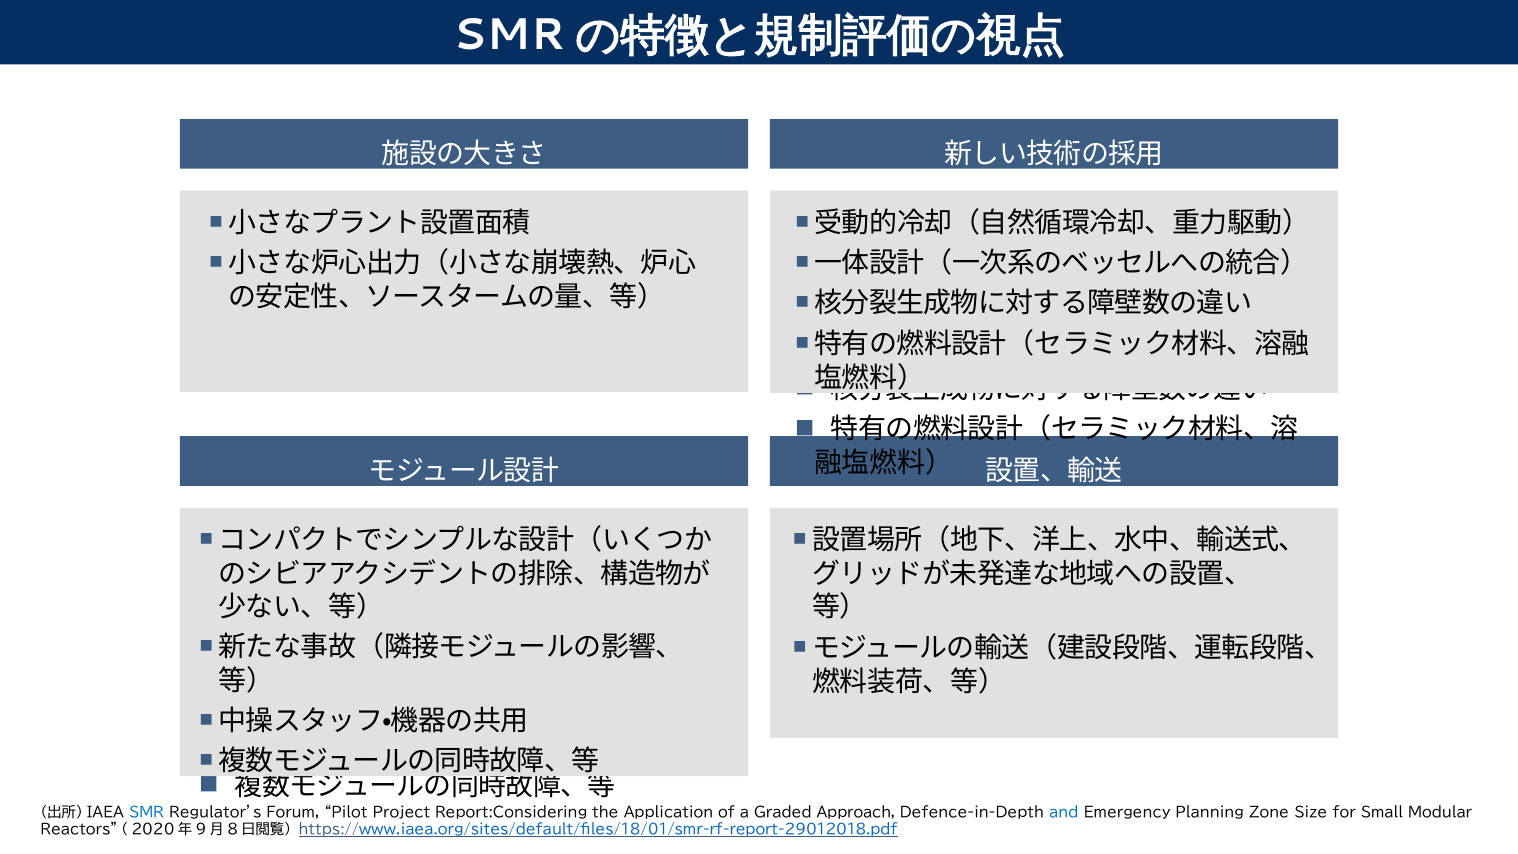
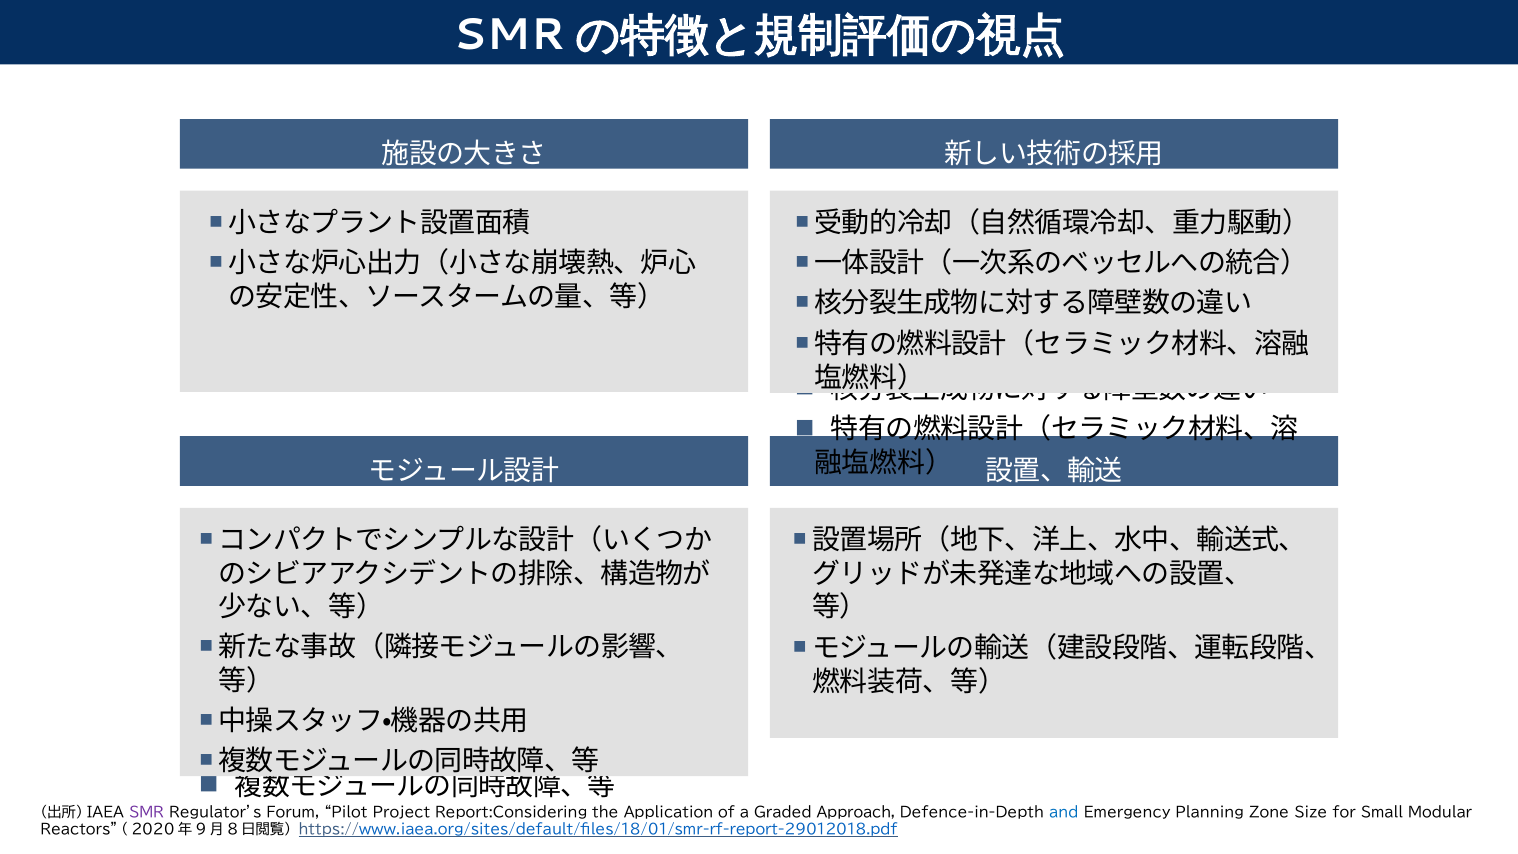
SMR colour: blue -> purple
